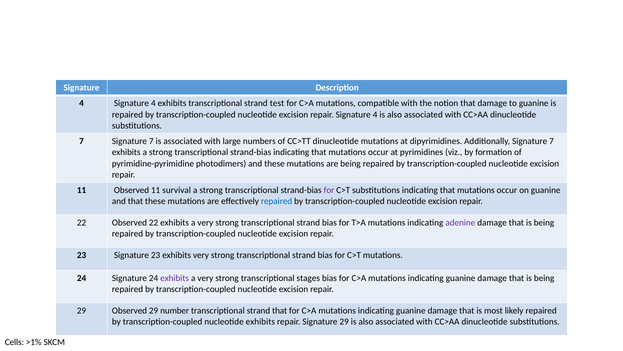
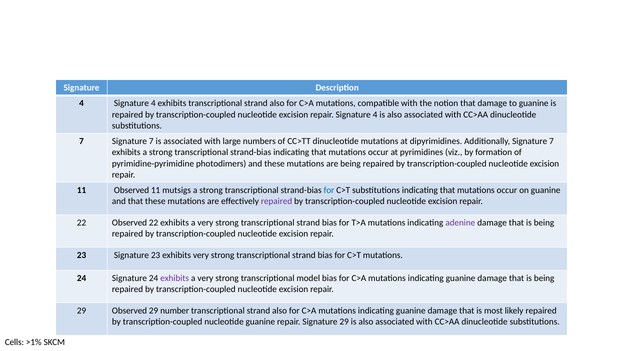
exhibits transcriptional strand test: test -> also
survival: survival -> mutsigs
for at (329, 190) colour: purple -> blue
repaired at (277, 201) colour: blue -> purple
stages: stages -> model
that at (280, 310): that -> also
nucleotide exhibits: exhibits -> guanine
